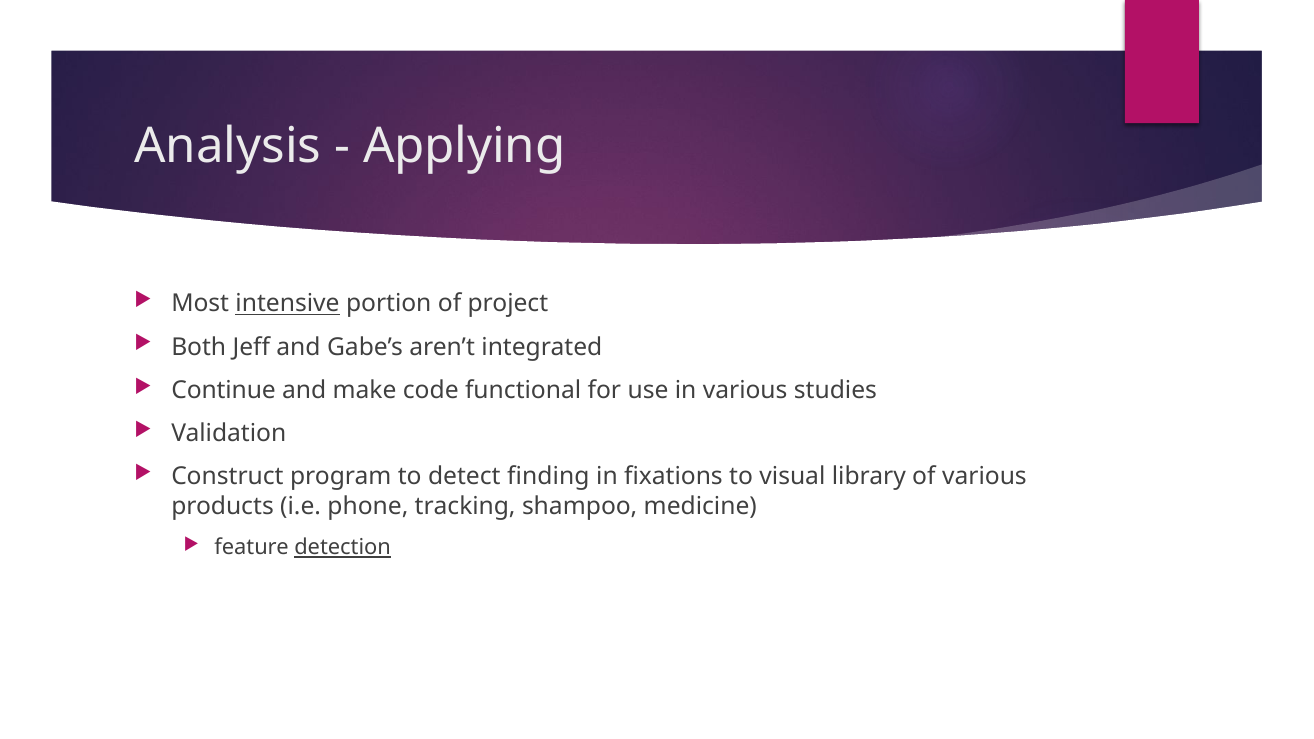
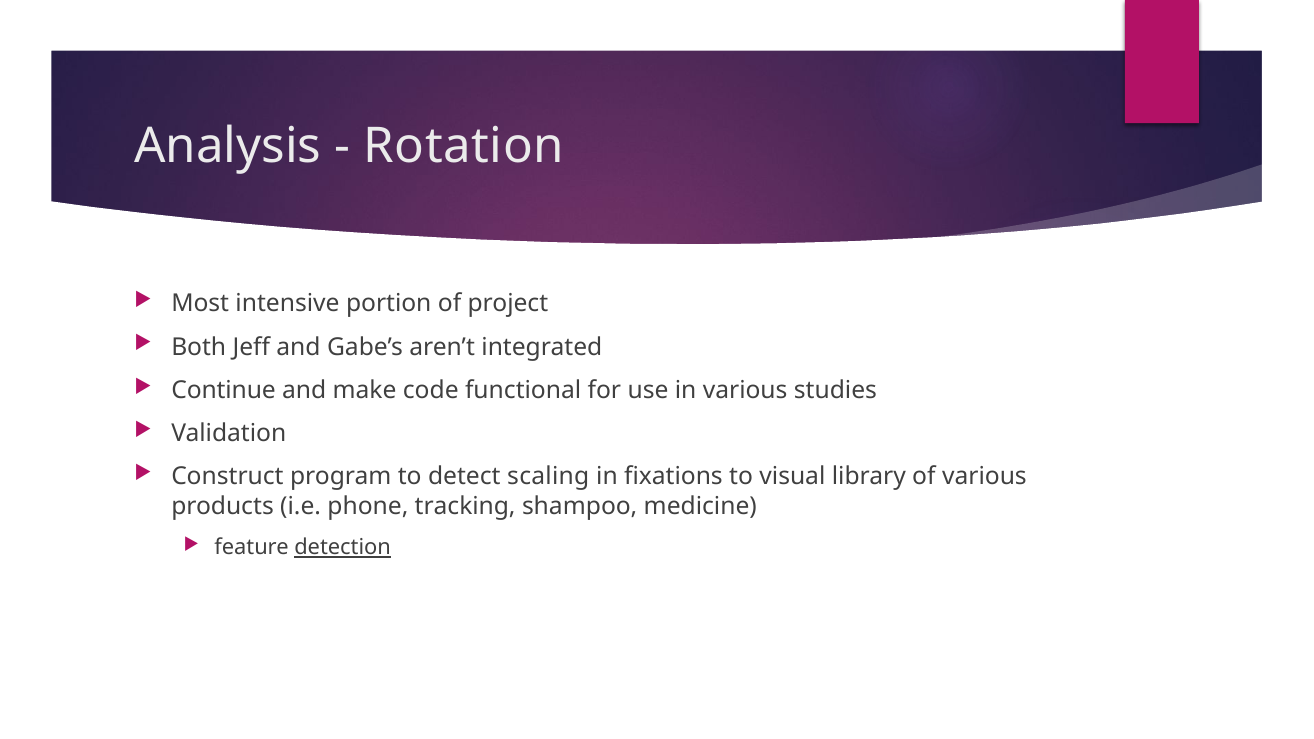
Applying: Applying -> Rotation
intensive underline: present -> none
finding: finding -> scaling
